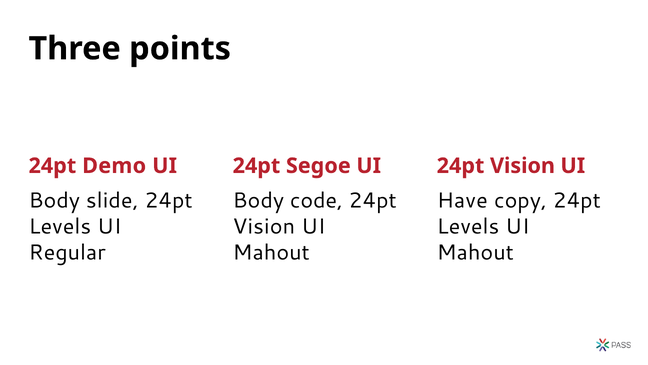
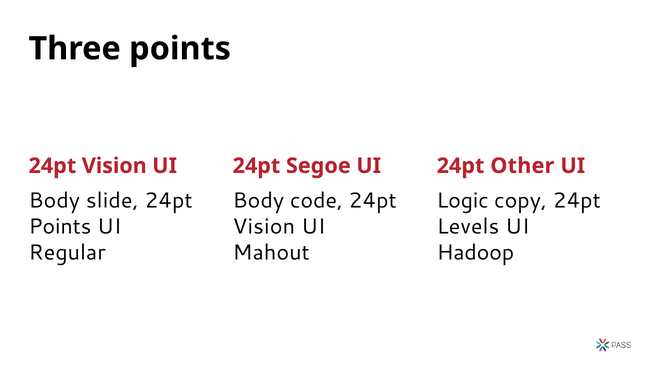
Demo at (114, 166): Demo -> Vision
Vision at (522, 166): Vision -> Other
Have: Have -> Logic
Levels at (60, 226): Levels -> Points
Mahout at (475, 252): Mahout -> Hadoop
